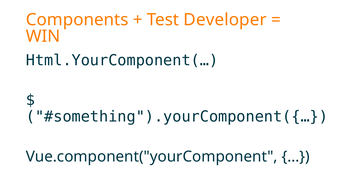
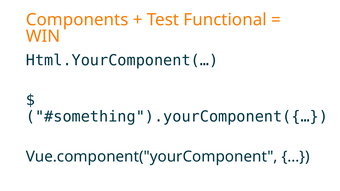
Developer: Developer -> Functional
